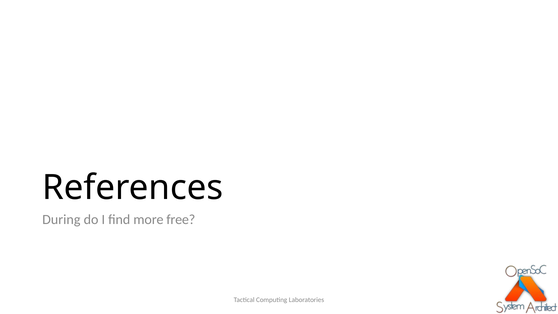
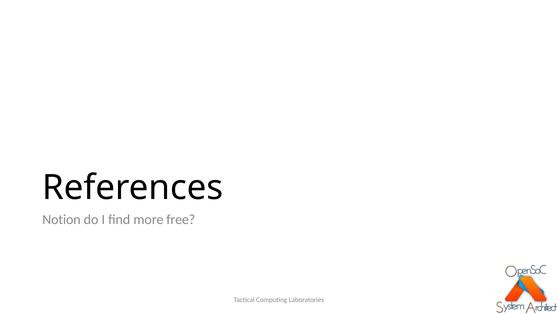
During: During -> Notion
